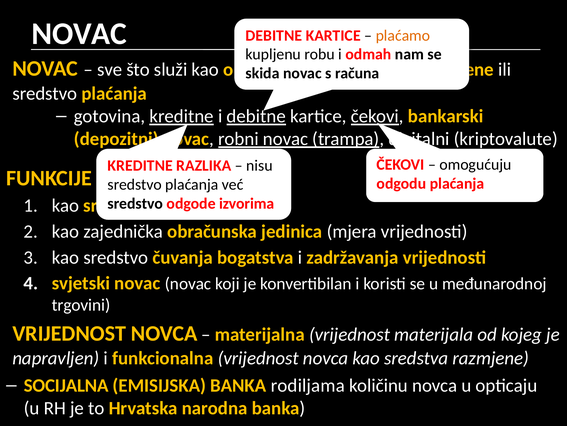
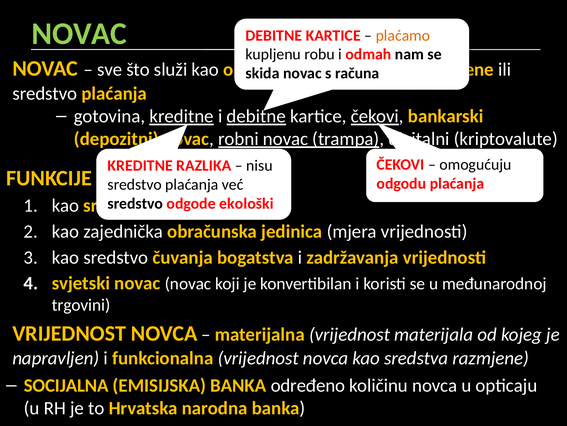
NOVAC at (79, 34) colour: white -> light green
izvorima: izvorima -> ekološki
rodiljama: rodiljama -> određeno
